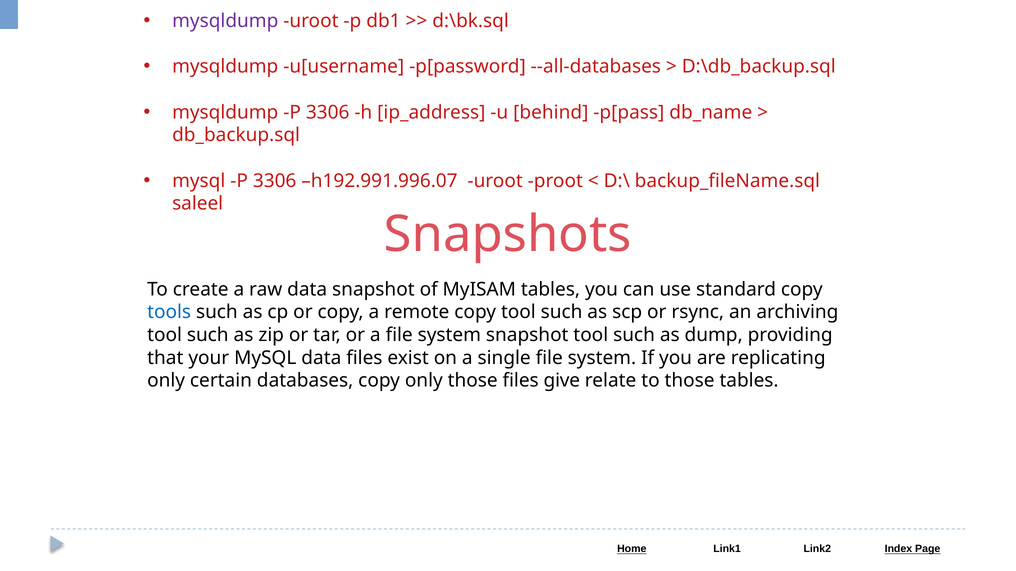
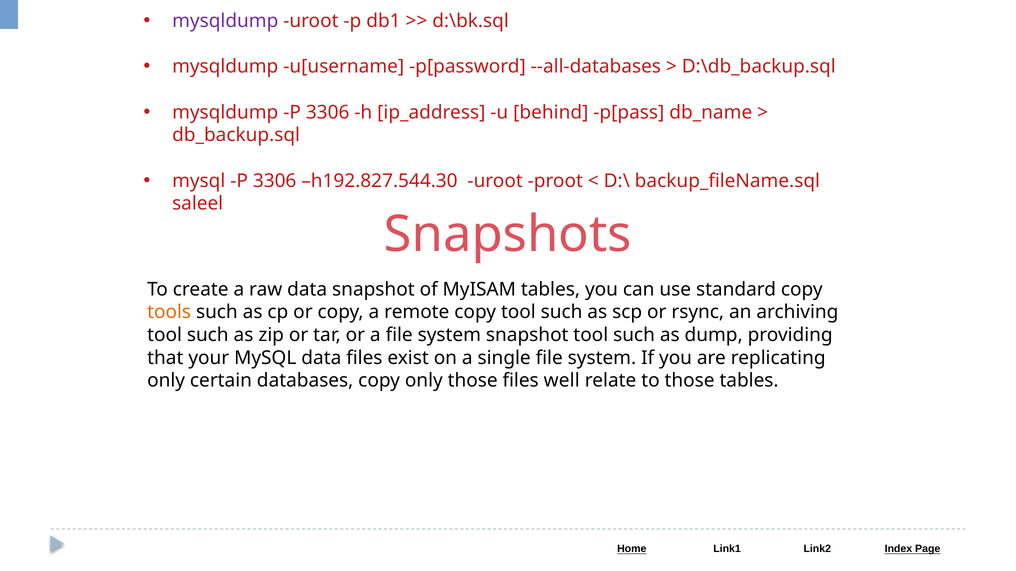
h192.991.996.07: h192.991.996.07 -> h192.827.544.30
tools colour: blue -> orange
give: give -> well
